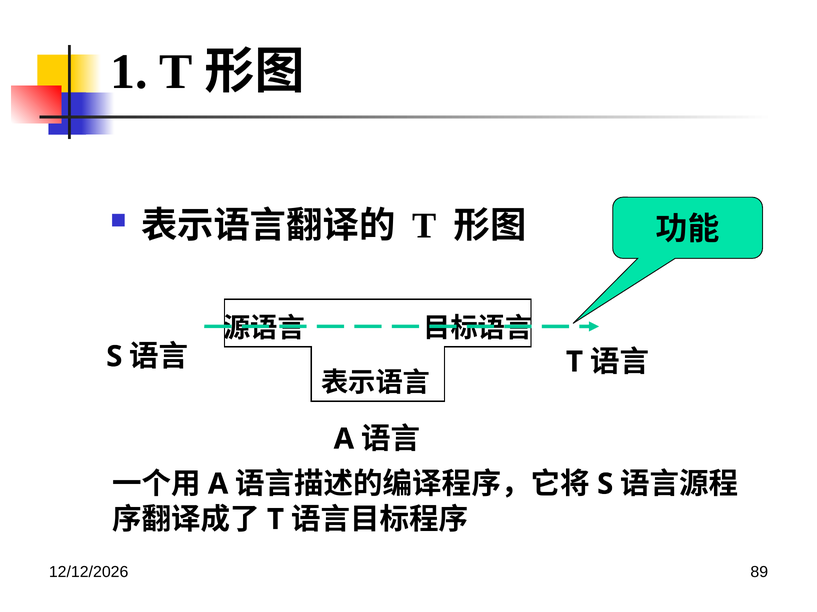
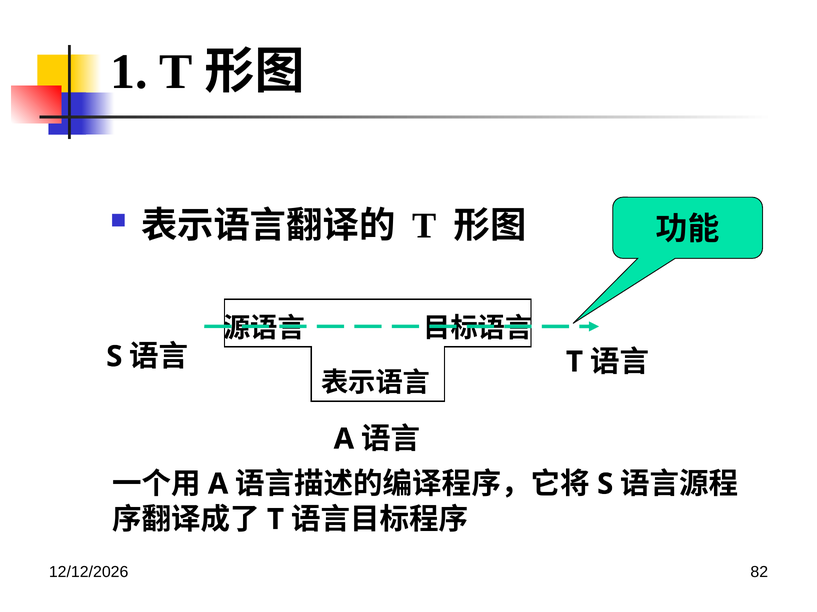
89: 89 -> 82
